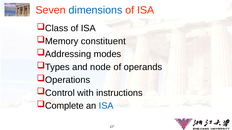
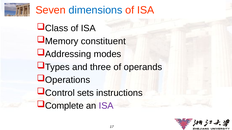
node: node -> three
with: with -> sets
ISA at (106, 106) colour: blue -> purple
